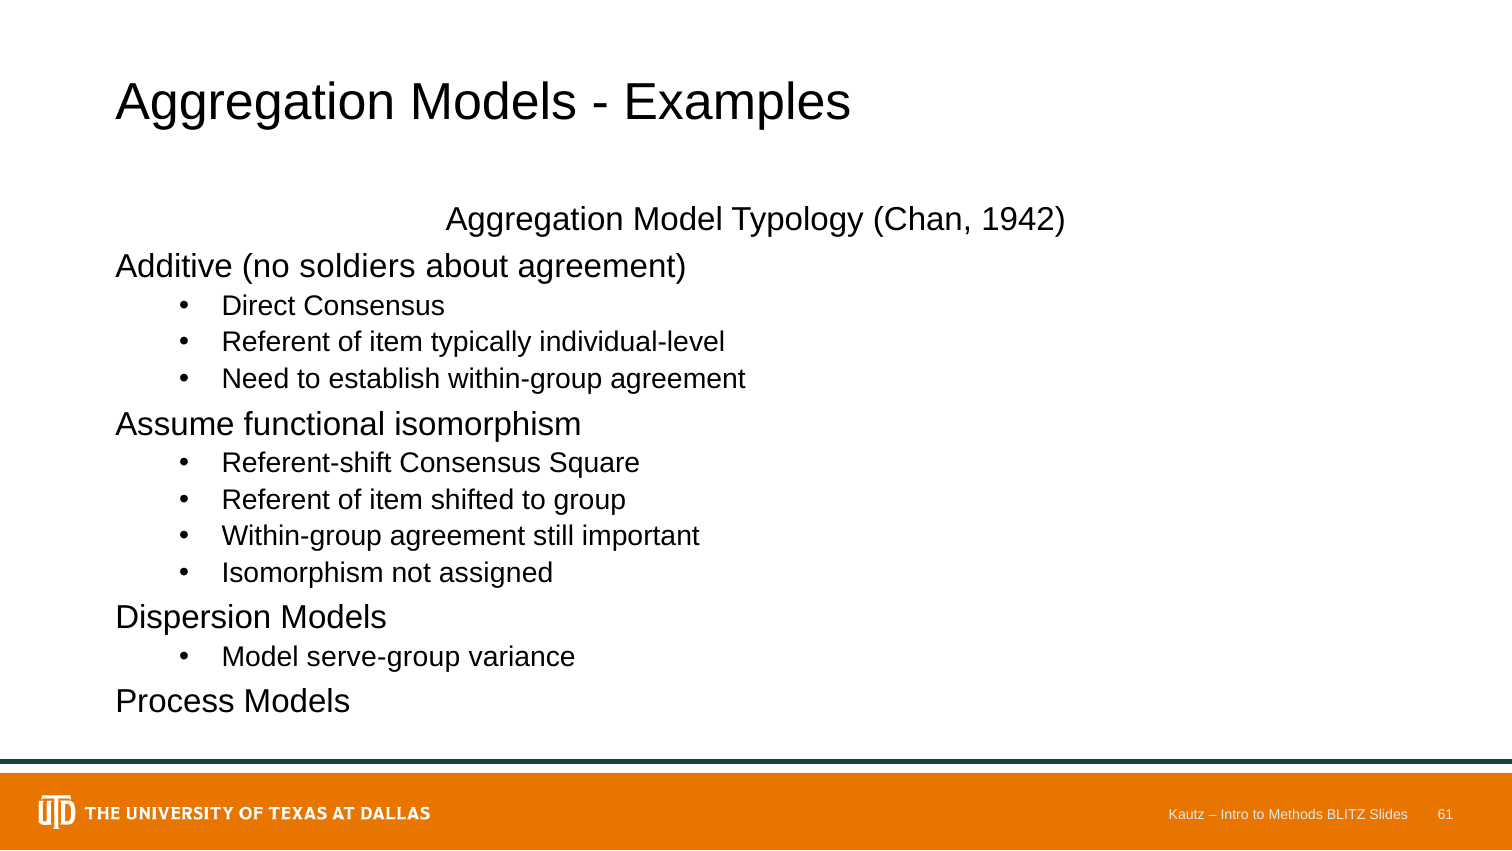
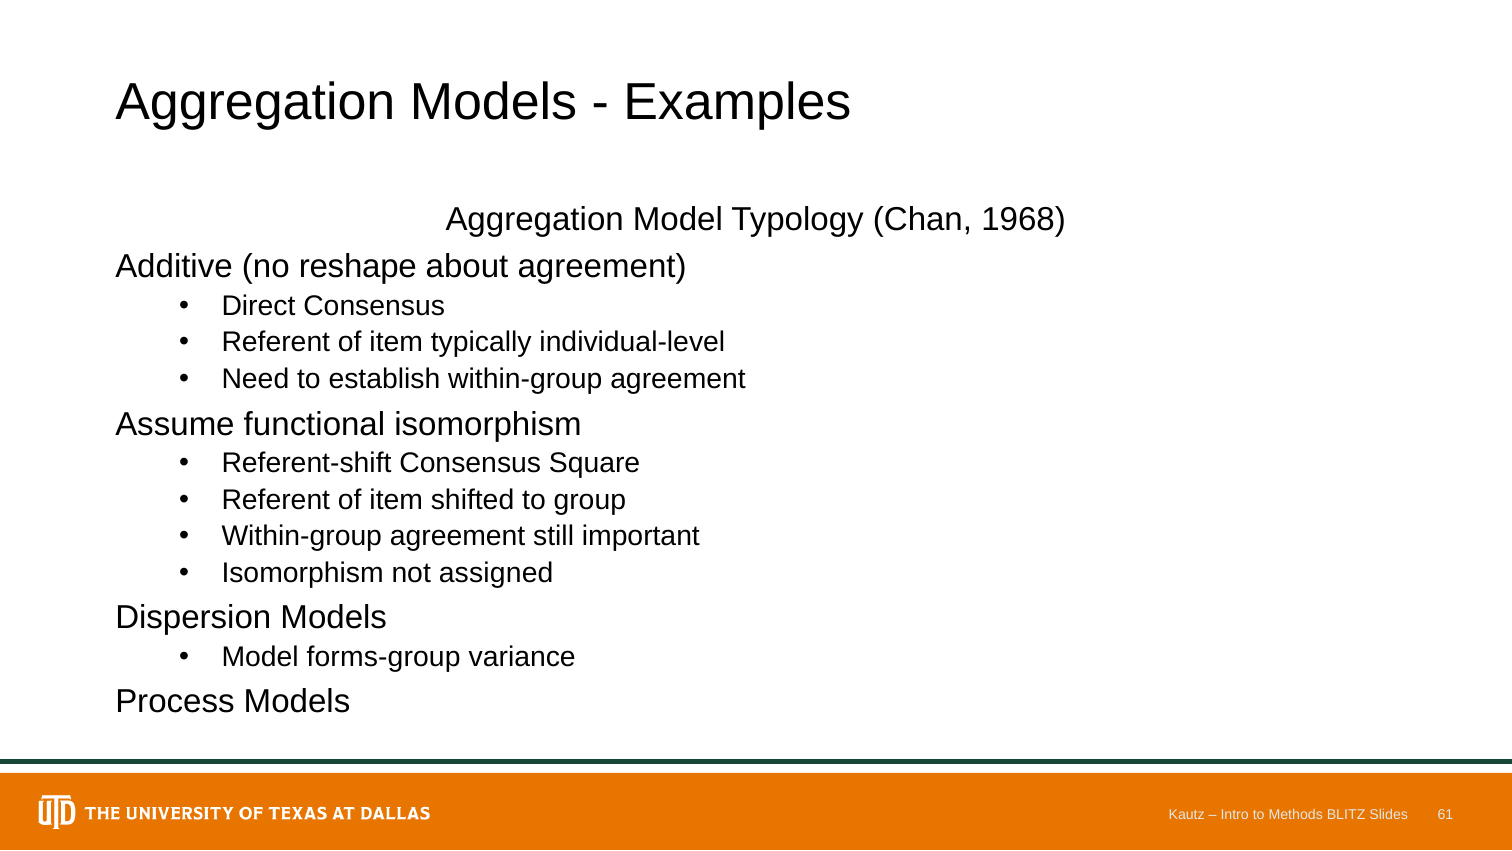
1942: 1942 -> 1968
soldiers: soldiers -> reshape
serve-group: serve-group -> forms-group
